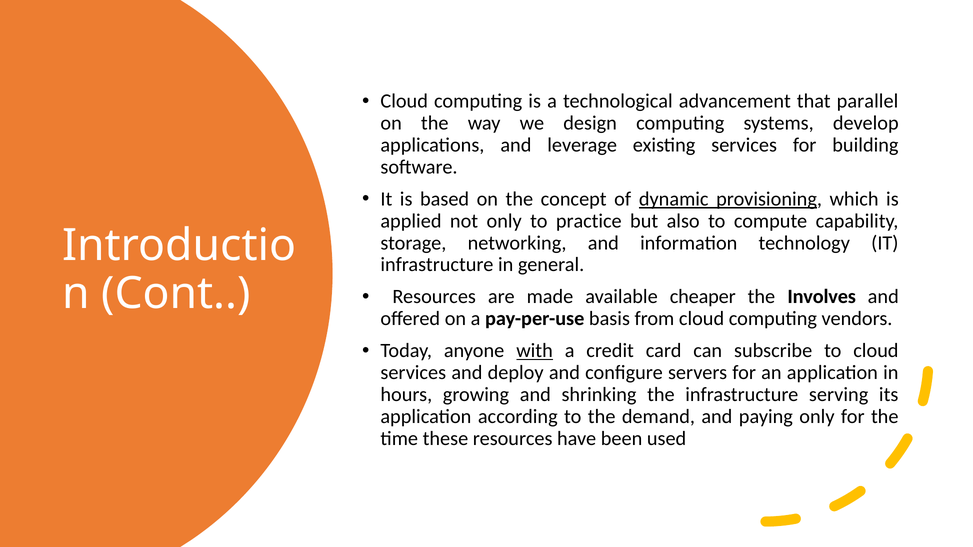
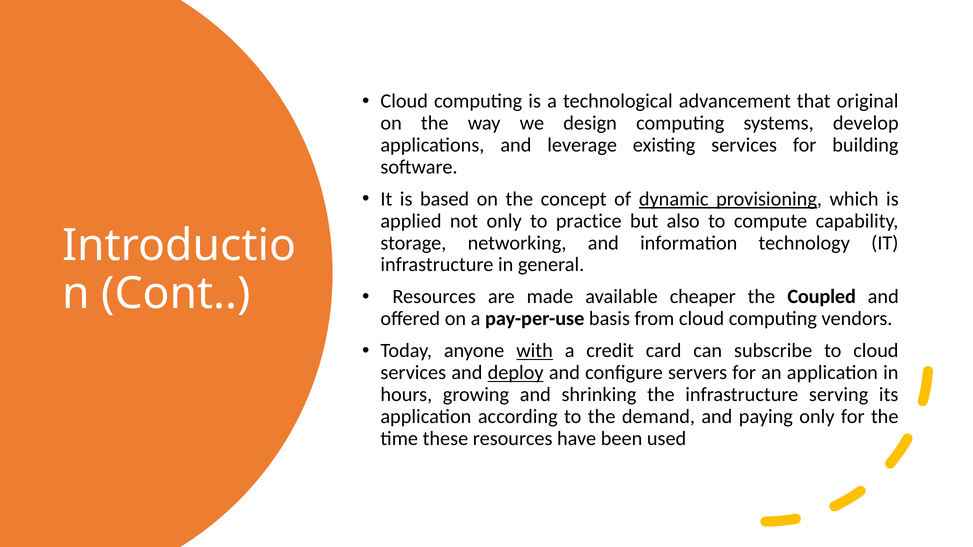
parallel: parallel -> original
Involves: Involves -> Coupled
deploy underline: none -> present
